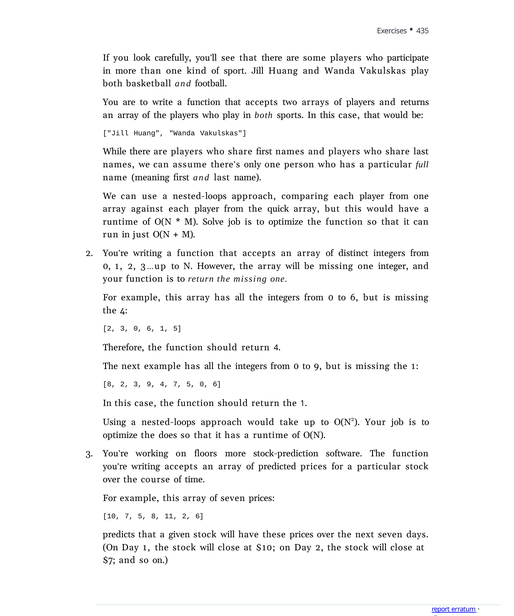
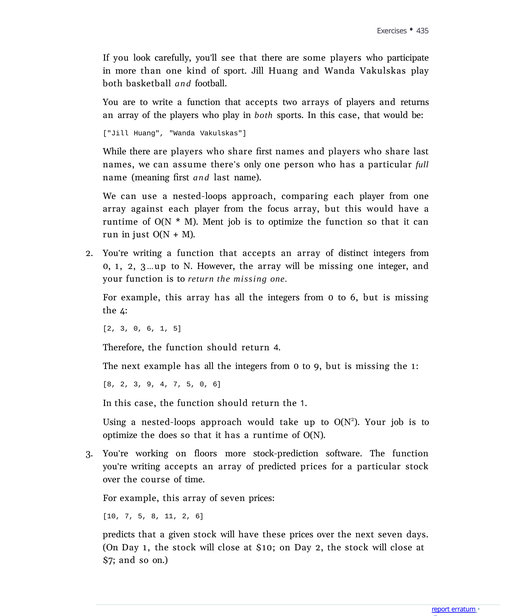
quick: quick -> focus
Solve: Solve -> Ment
